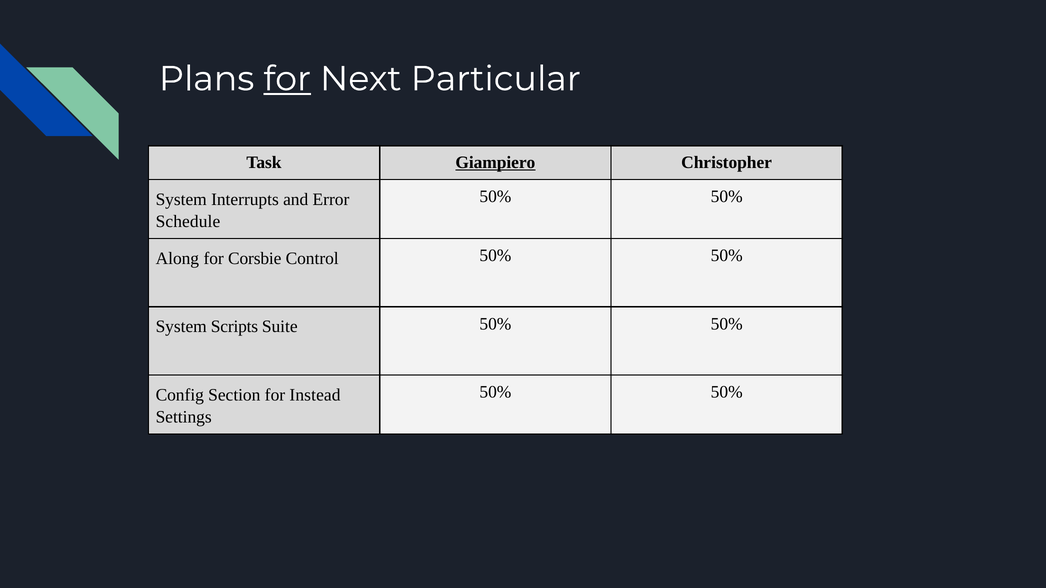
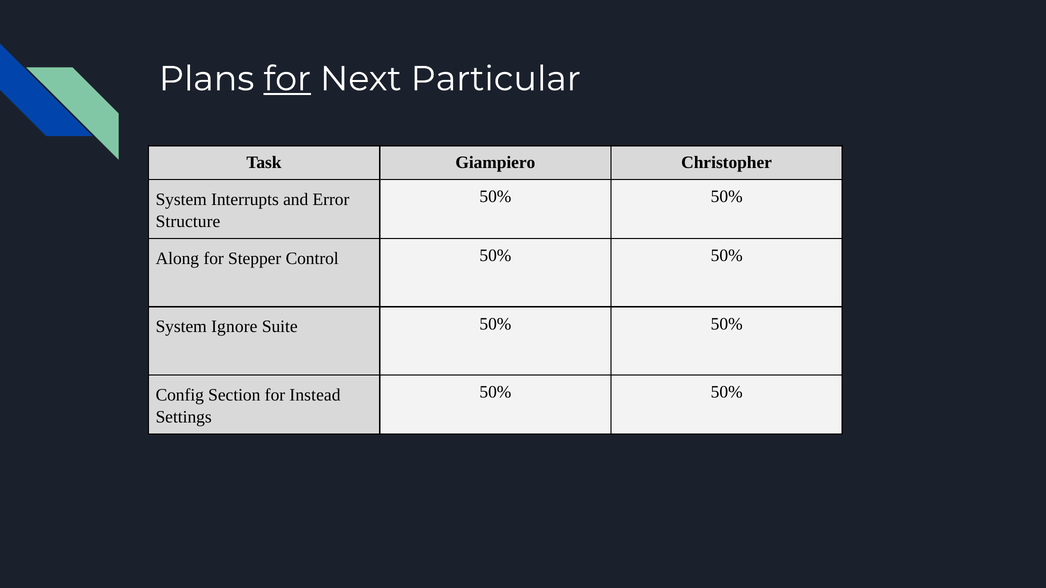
Giampiero underline: present -> none
Schedule: Schedule -> Structure
Corsbie: Corsbie -> Stepper
Scripts: Scripts -> Ignore
